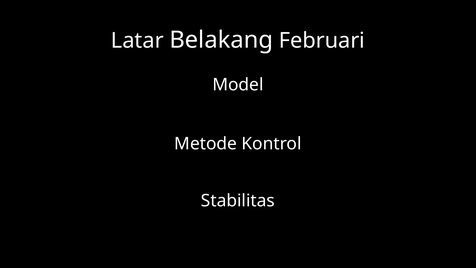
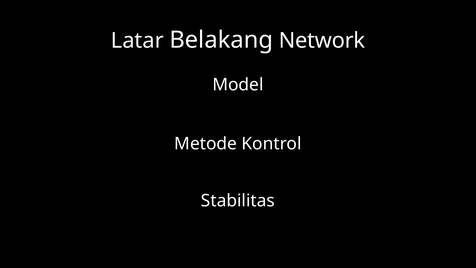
Februari: Februari -> Network
